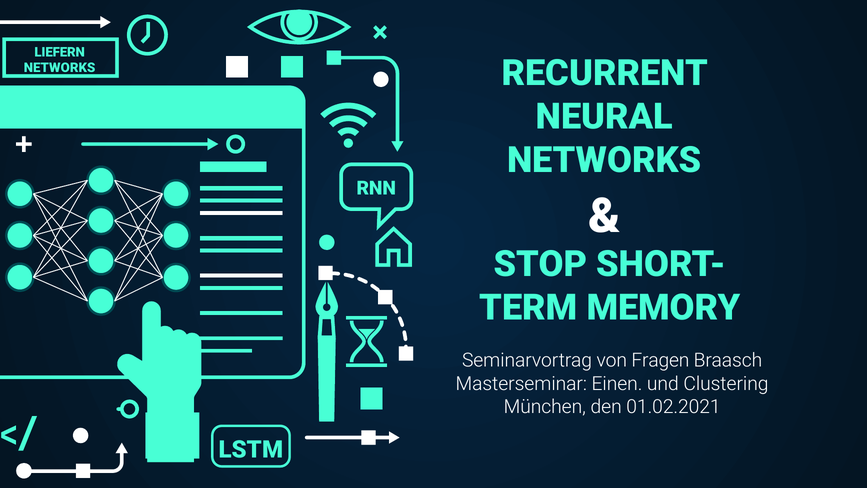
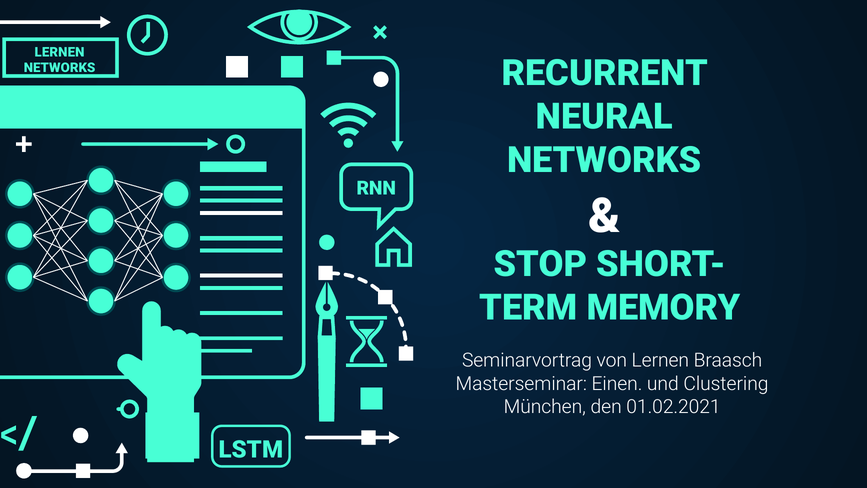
LIEFERN at (60, 52): LIEFERN -> LERNEN
von Fragen: Fragen -> Lernen
